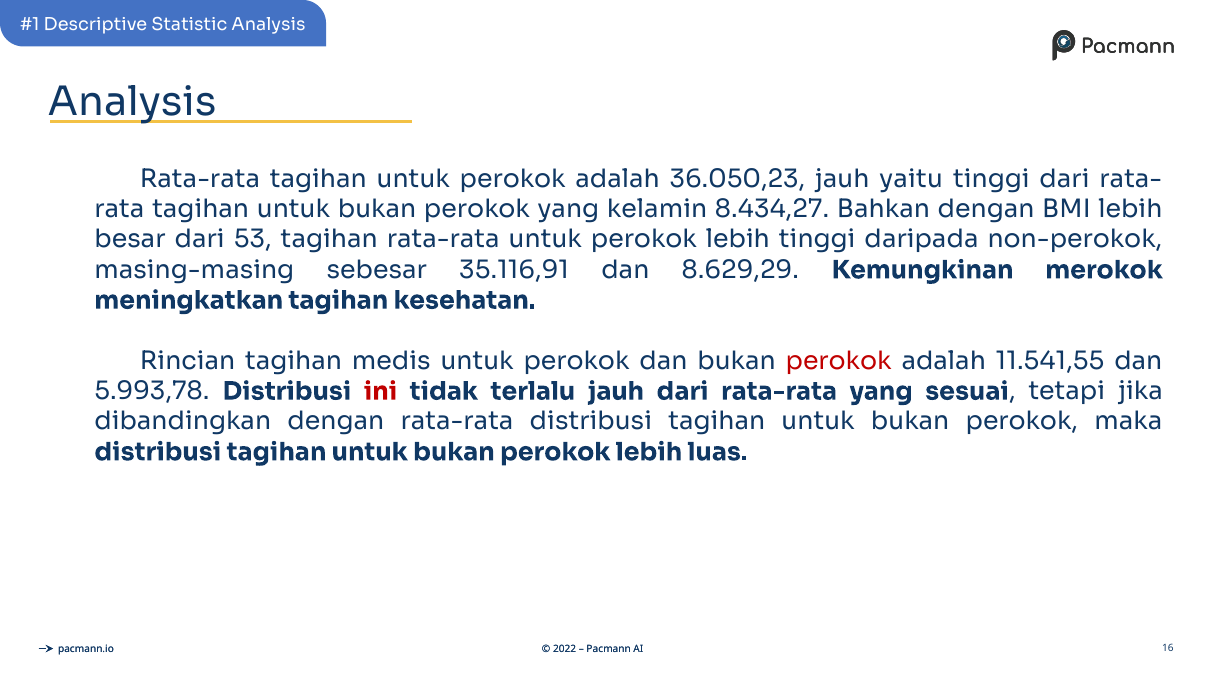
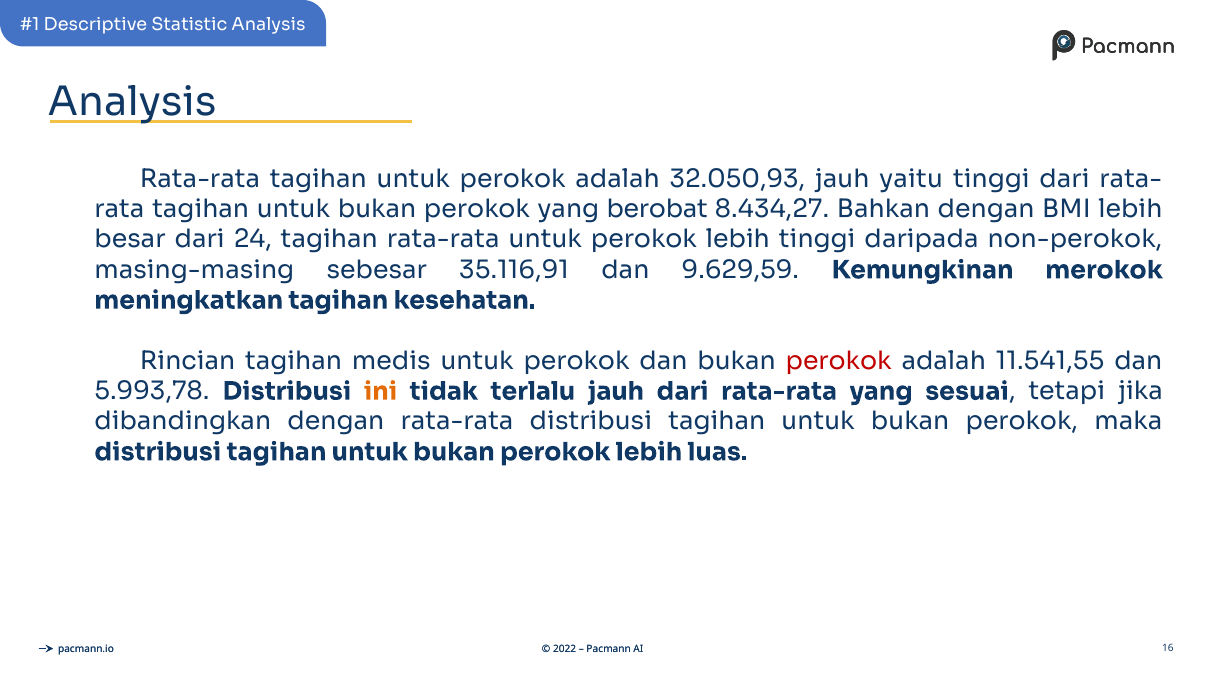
36.050,23: 36.050,23 -> 32.050,93
kelamin: kelamin -> berobat
53: 53 -> 24
8.629,29: 8.629,29 -> 9.629,59
ini colour: red -> orange
